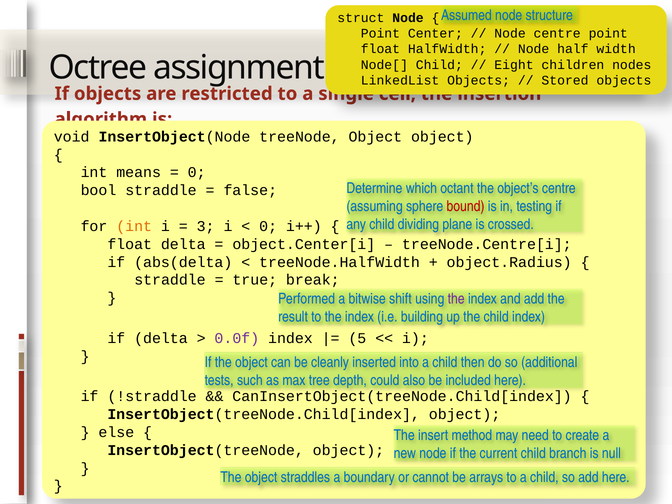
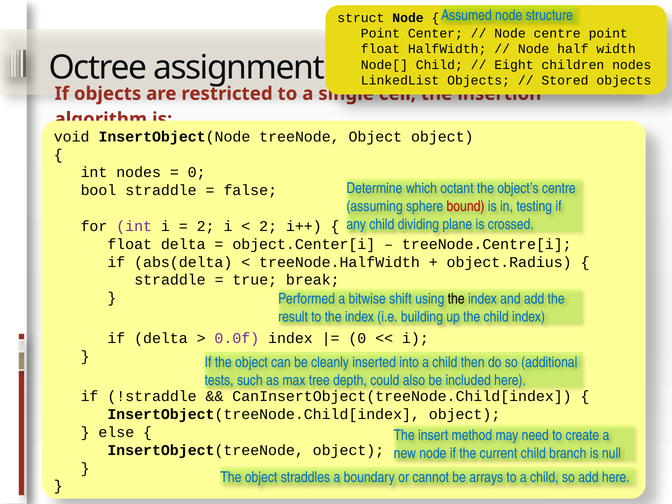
int means: means -> nodes
int at (134, 226) colour: orange -> purple
3 at (206, 226): 3 -> 2
0 at (268, 226): 0 -> 2
the at (456, 299) colour: purple -> black
5 at (357, 338): 5 -> 0
